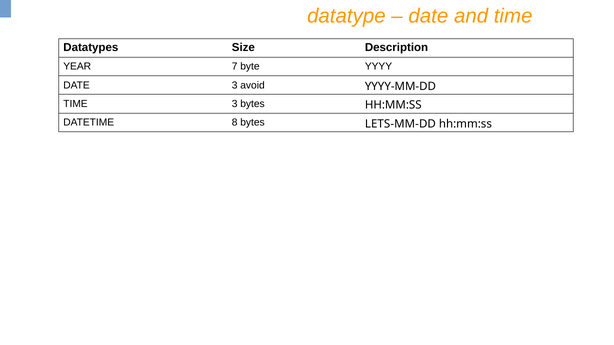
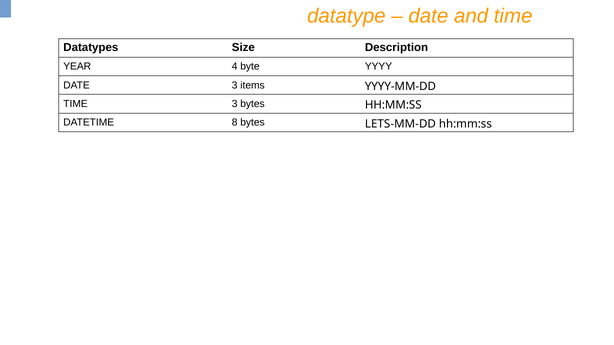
7: 7 -> 4
avoid: avoid -> items
